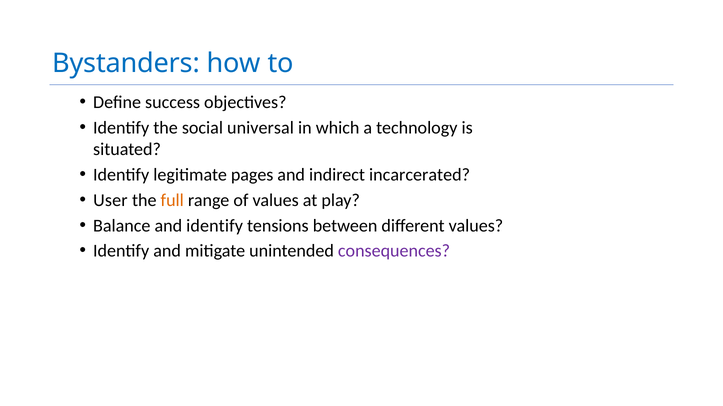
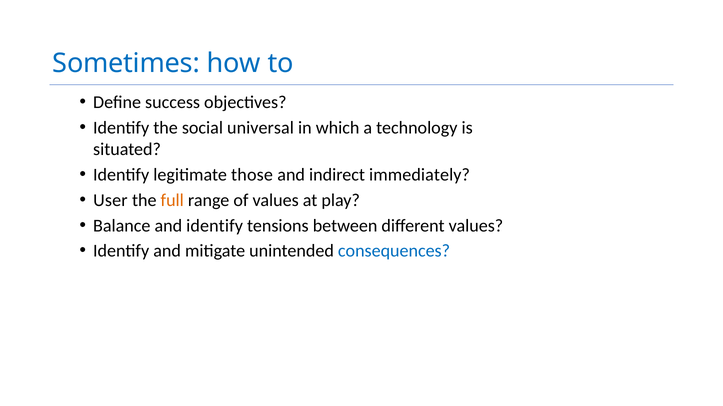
Bystanders: Bystanders -> Sometimes
pages: pages -> those
incarcerated: incarcerated -> immediately
consequences colour: purple -> blue
